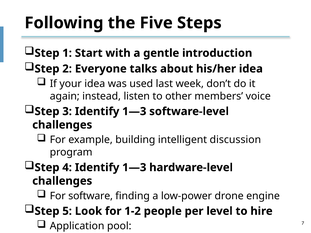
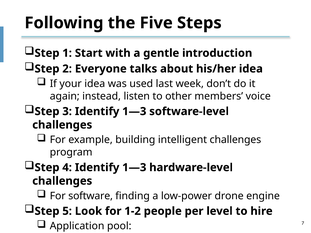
intelligent discussion: discussion -> challenges
